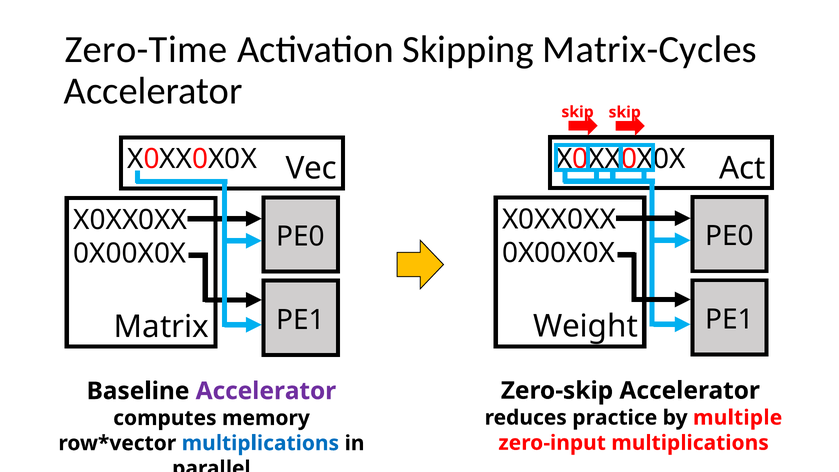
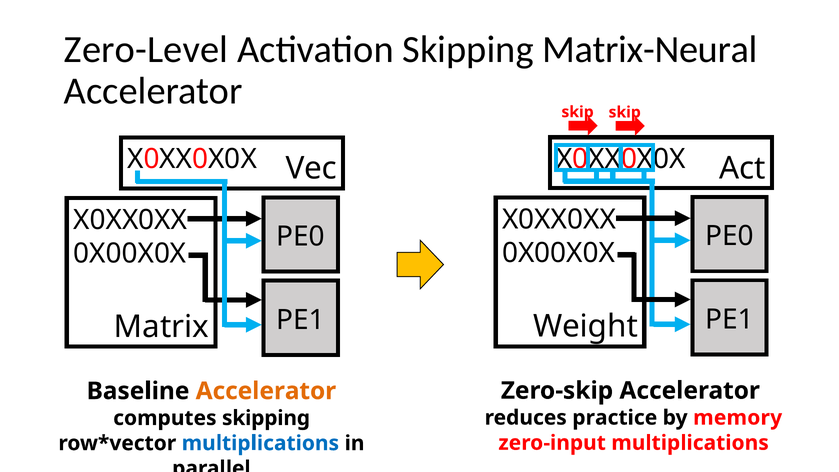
Zero-Time: Zero-Time -> Zero-Level
Matrix-Cycles: Matrix-Cycles -> Matrix-Neural
Accelerator at (266, 391) colour: purple -> orange
multiple: multiple -> memory
computes memory: memory -> skipping
